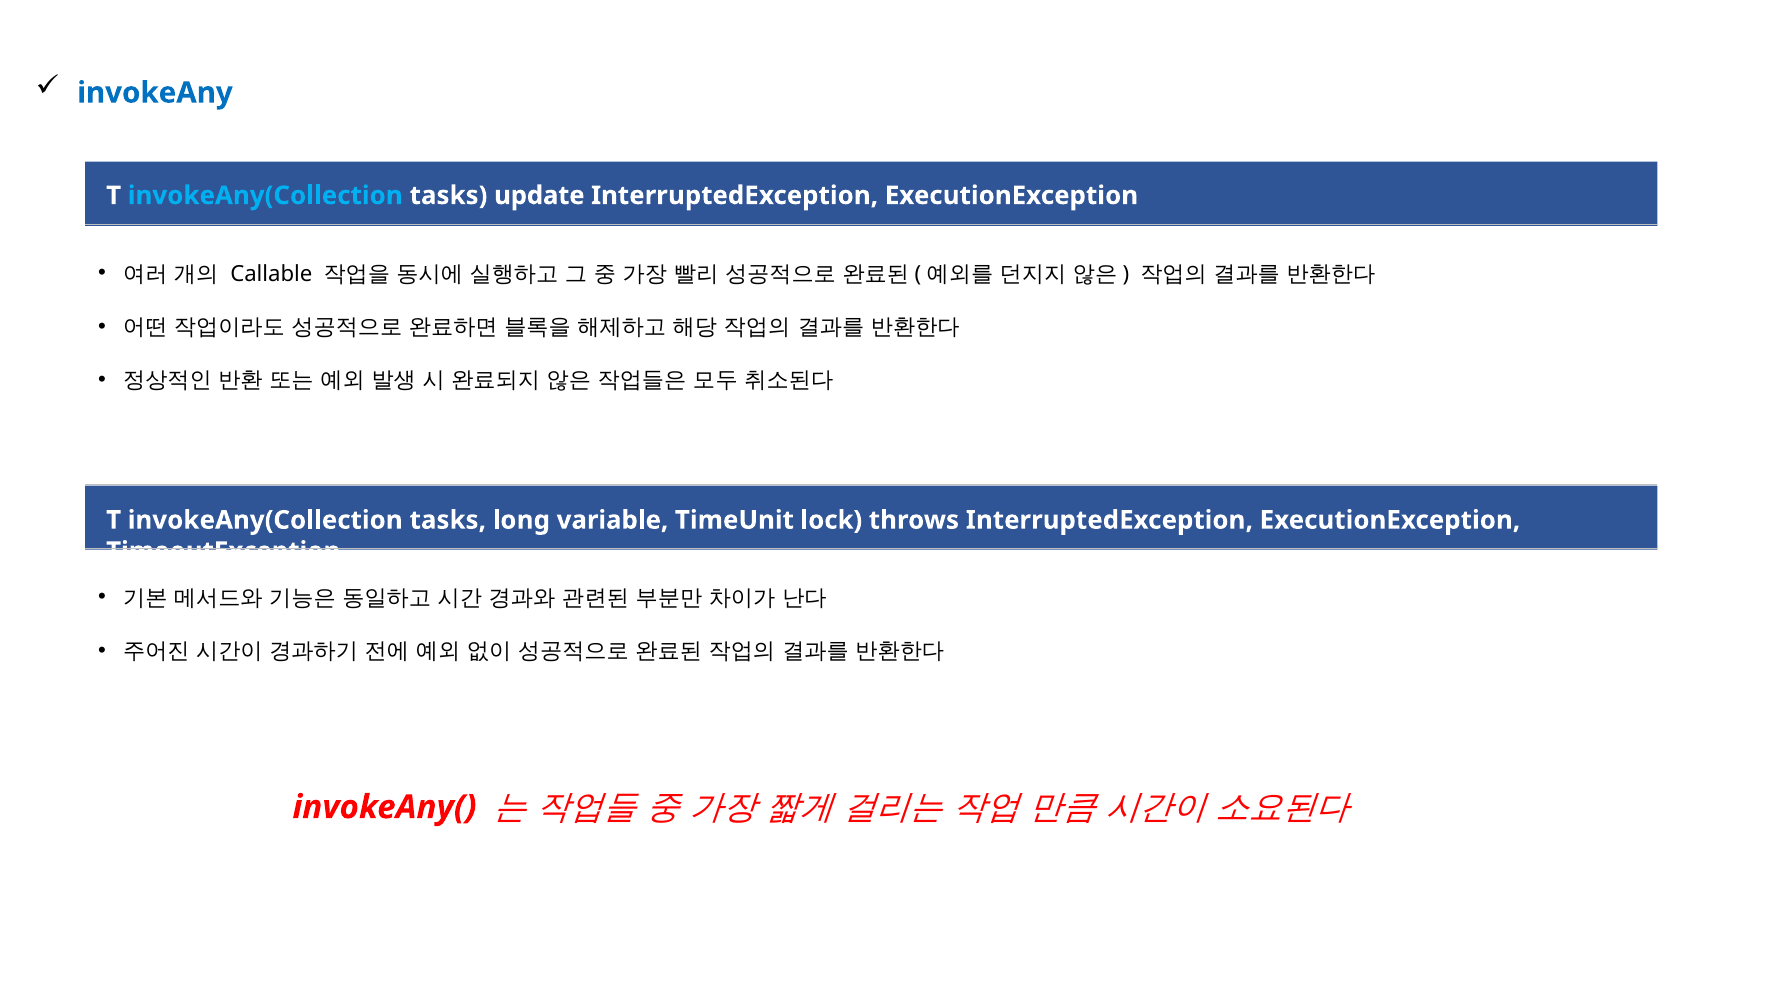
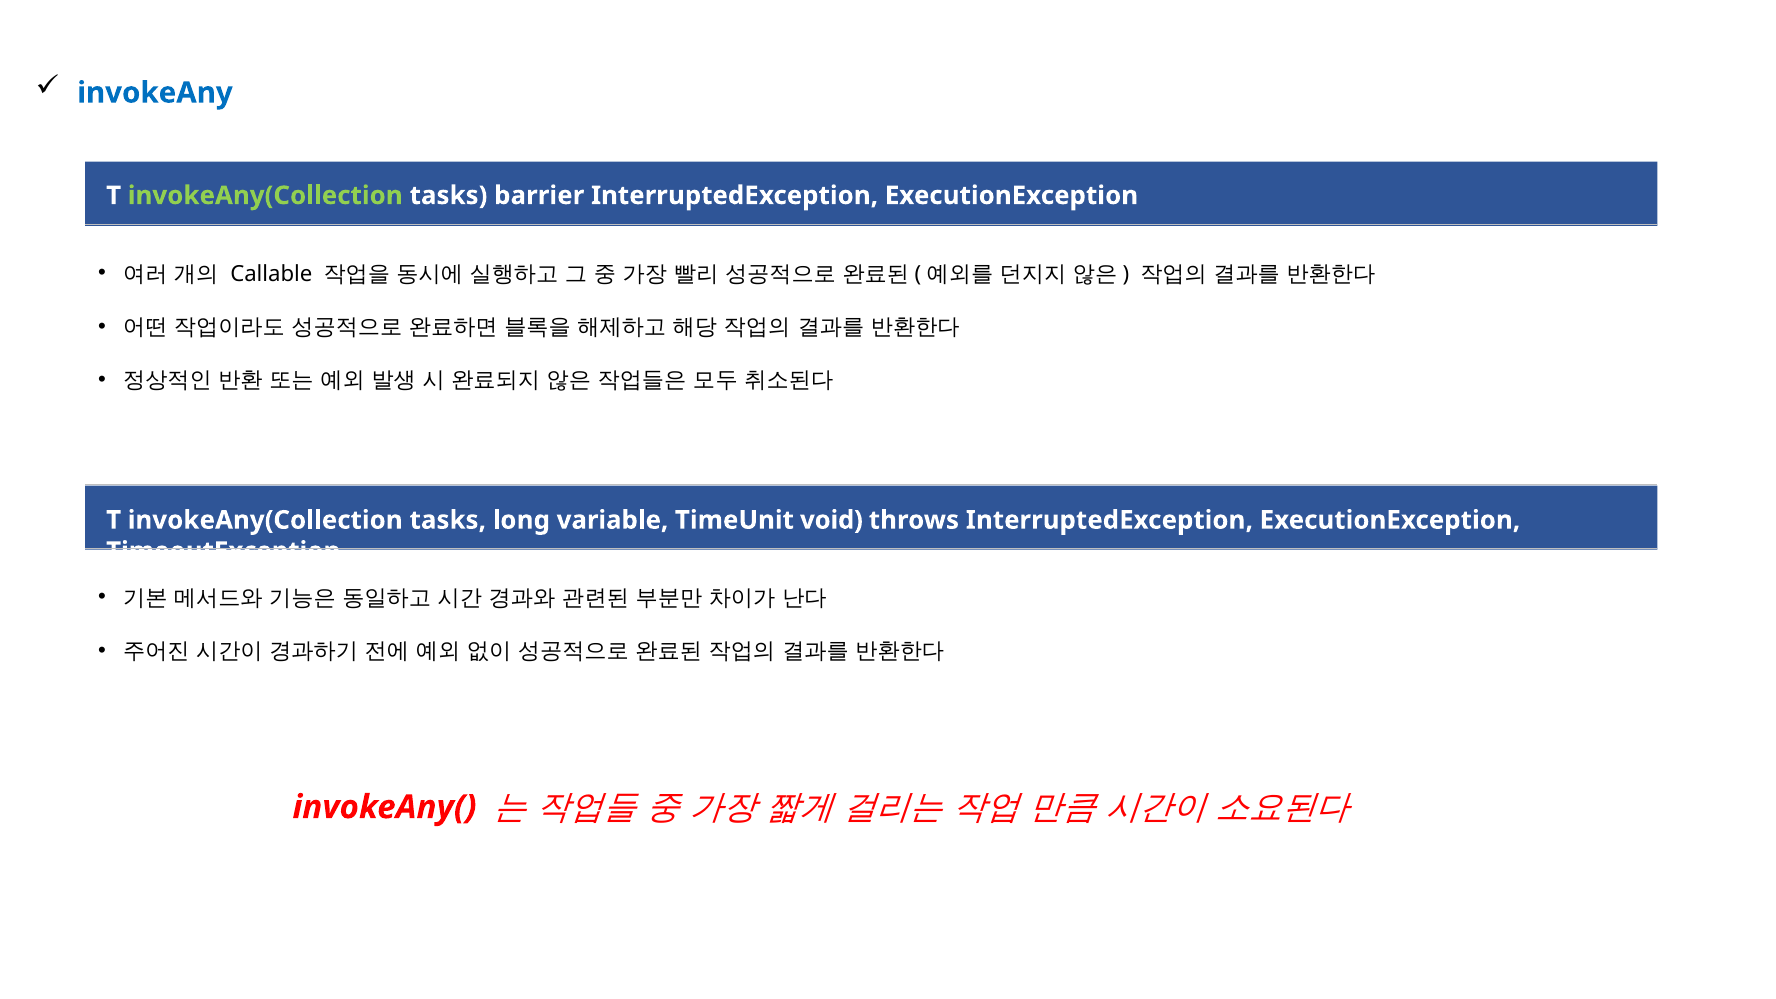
invokeAny(Collection at (265, 196) colour: light blue -> light green
update: update -> barrier
lock: lock -> void
